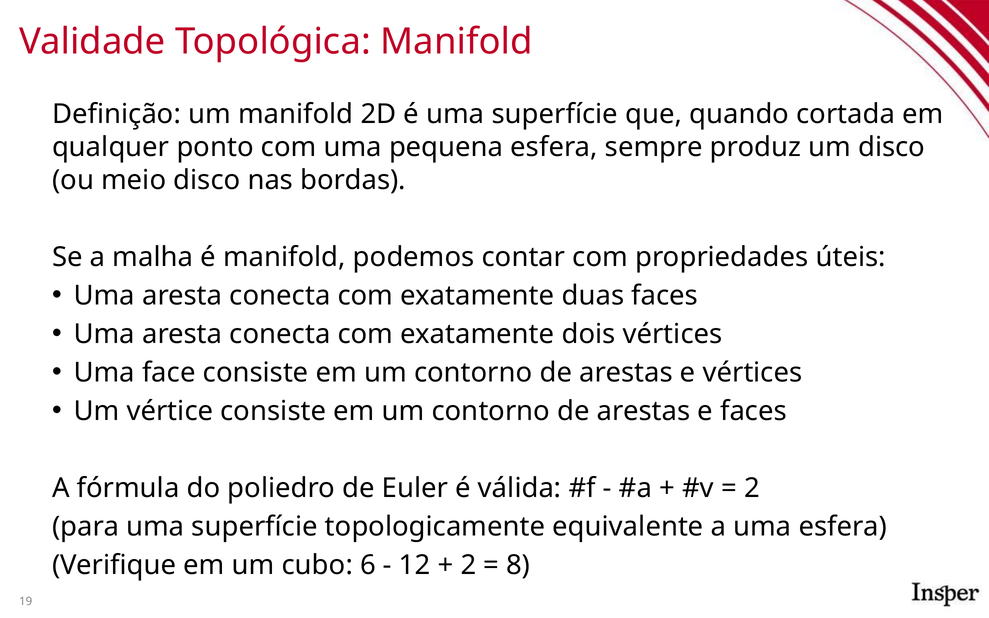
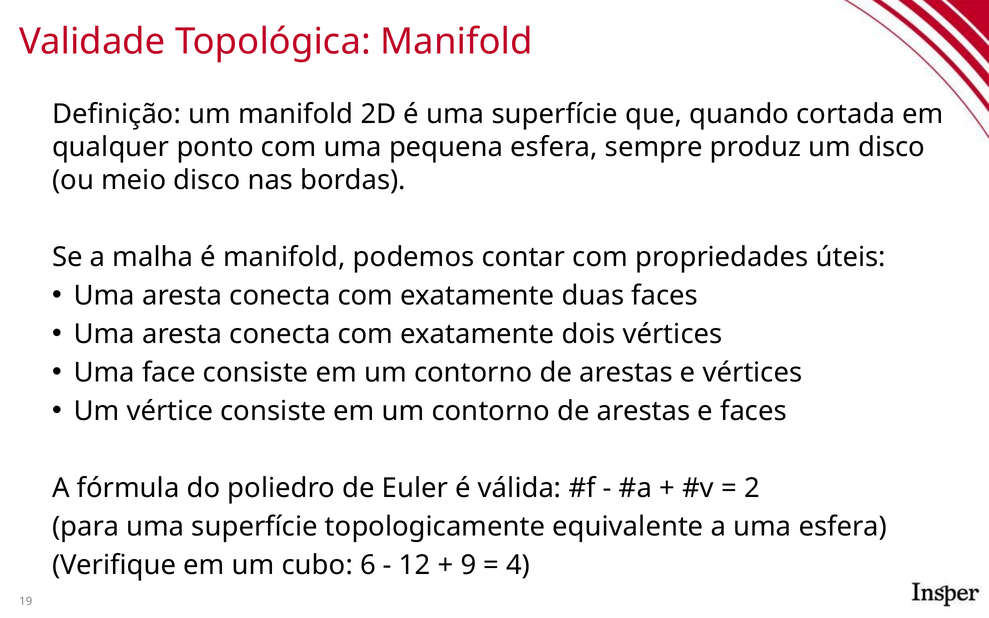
2 at (468, 565): 2 -> 9
8: 8 -> 4
